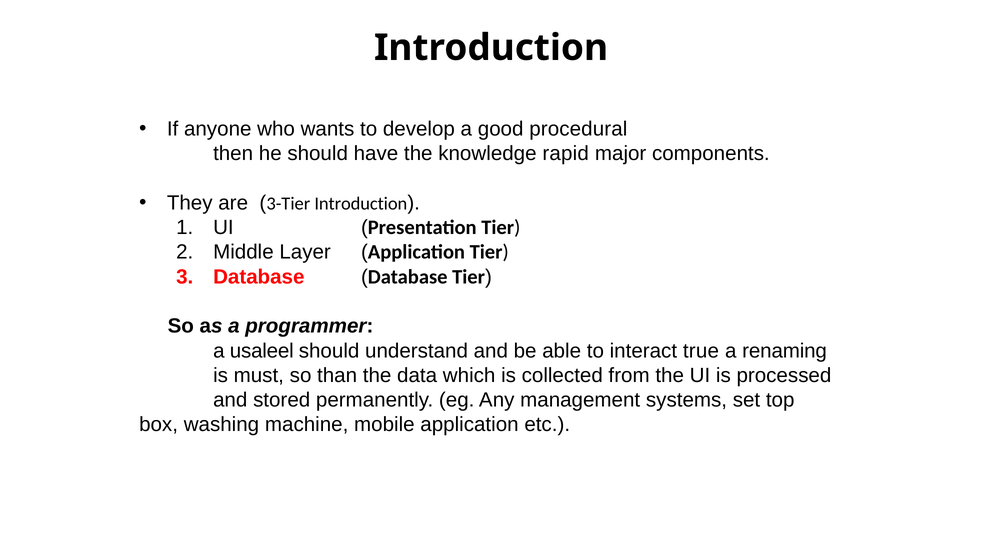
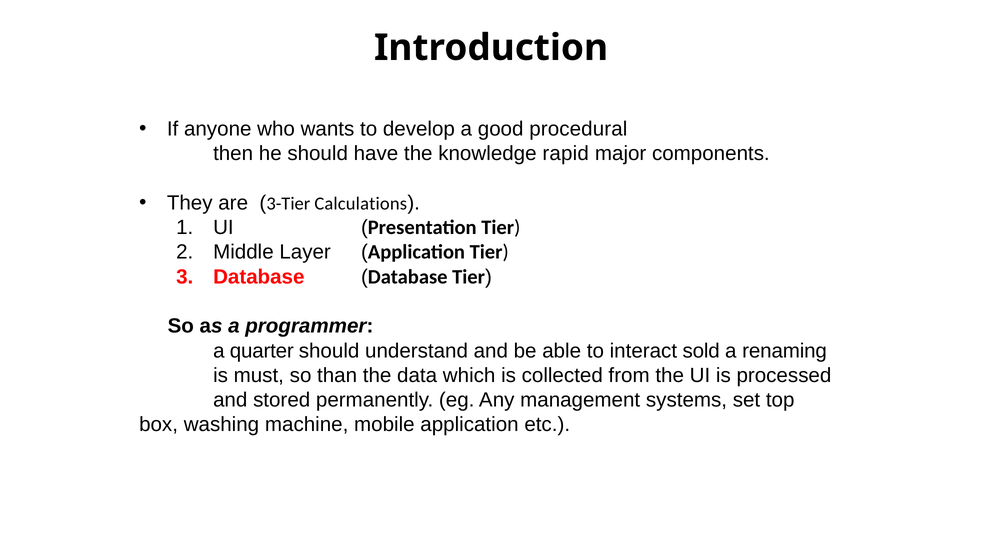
3-Tier Introduction: Introduction -> Calculations
usaleel: usaleel -> quarter
true: true -> sold
